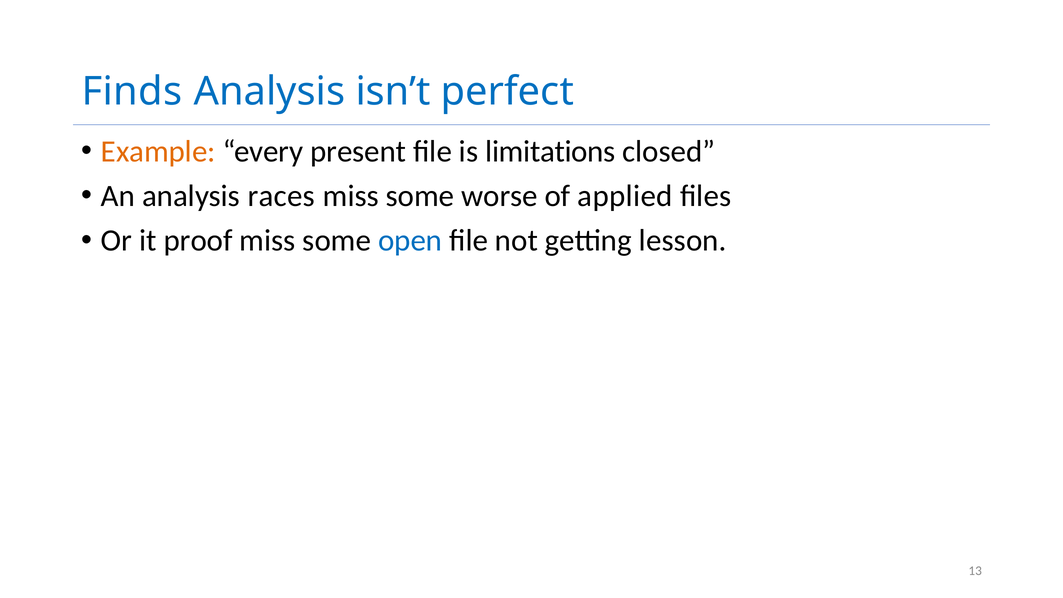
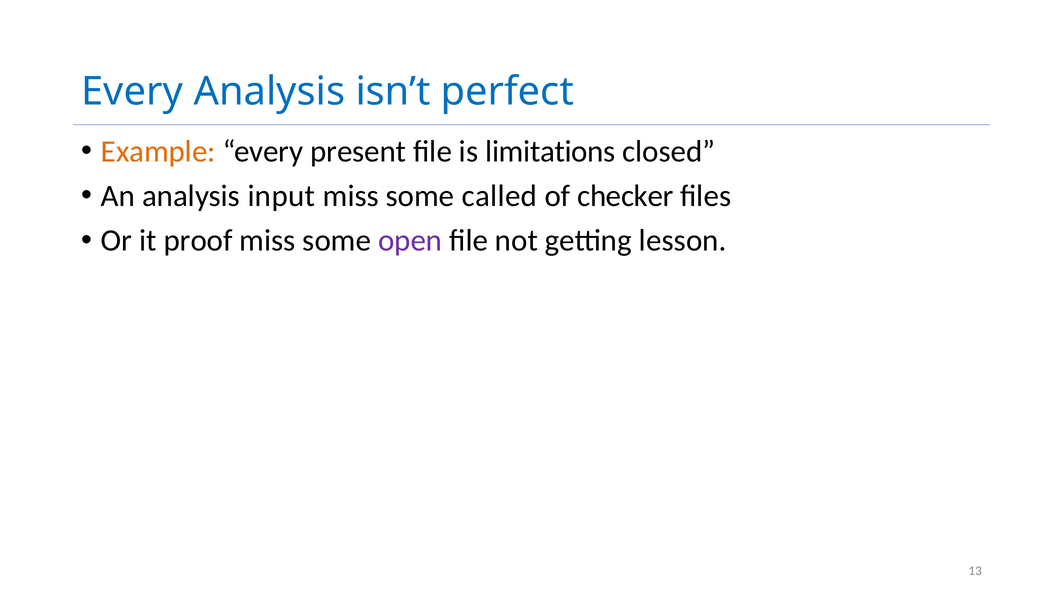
Finds at (132, 91): Finds -> Every
races: races -> input
worse: worse -> called
applied: applied -> checker
open colour: blue -> purple
